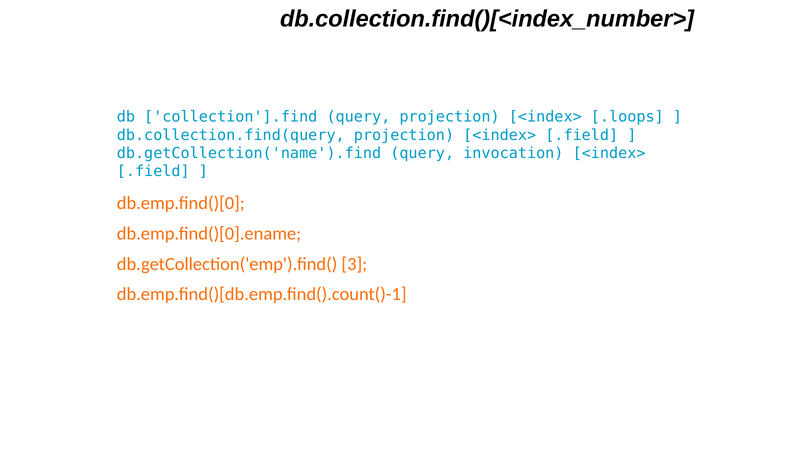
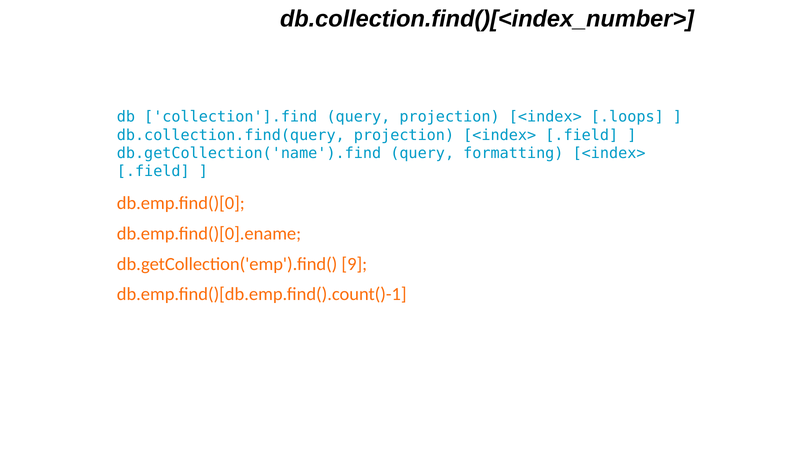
invocation: invocation -> formatting
3: 3 -> 9
